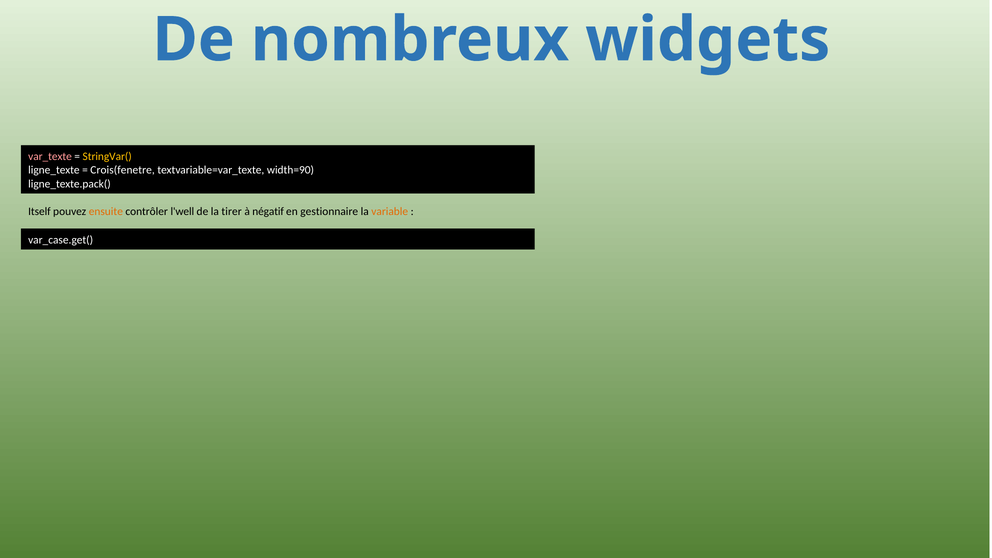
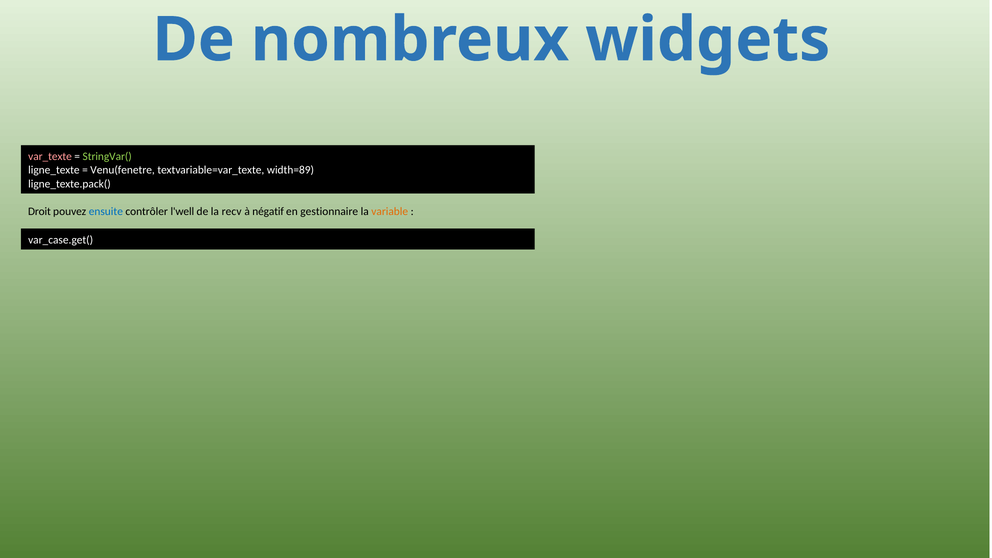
StringVar( colour: yellow -> light green
Crois(fenetre: Crois(fenetre -> Venu(fenetre
width=90: width=90 -> width=89
Itself: Itself -> Droit
ensuite colour: orange -> blue
tirer: tirer -> recv
